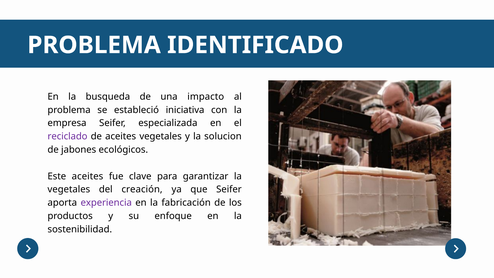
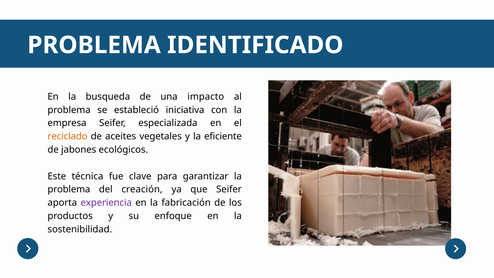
reciclado colour: purple -> orange
solucion: solucion -> eficiente
Este aceites: aceites -> técnica
vegetales at (69, 189): vegetales -> problema
